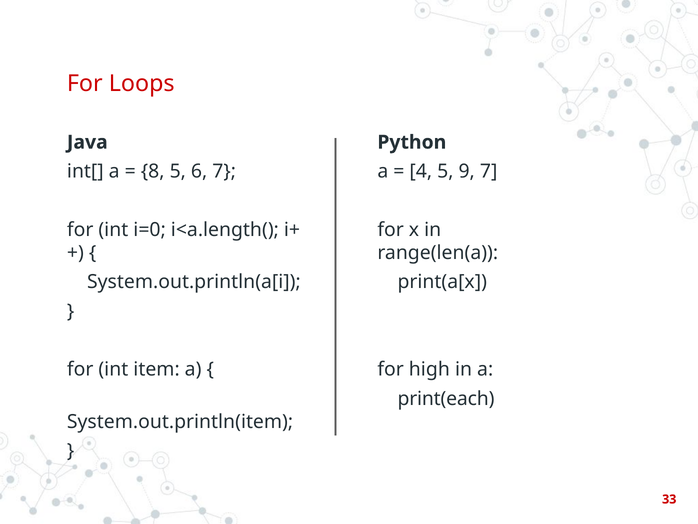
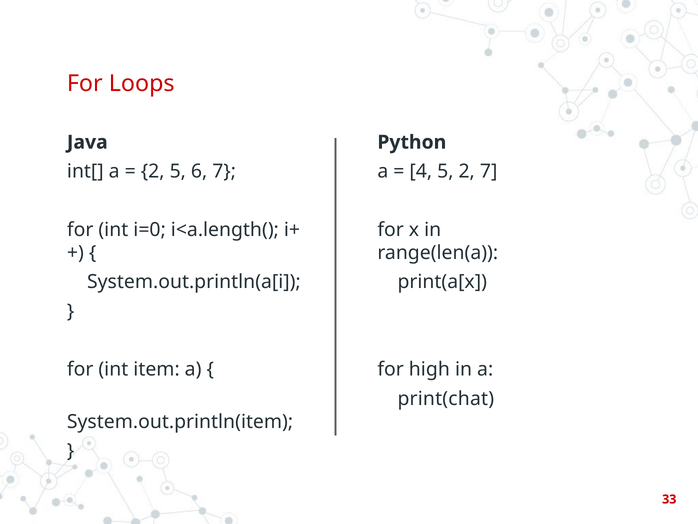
8 at (153, 171): 8 -> 2
5 9: 9 -> 2
print(each: print(each -> print(chat
